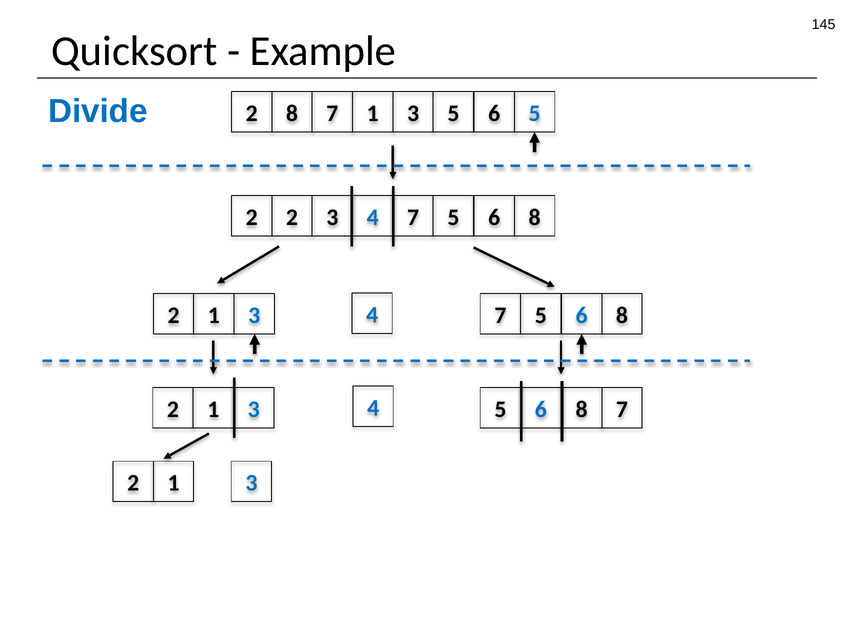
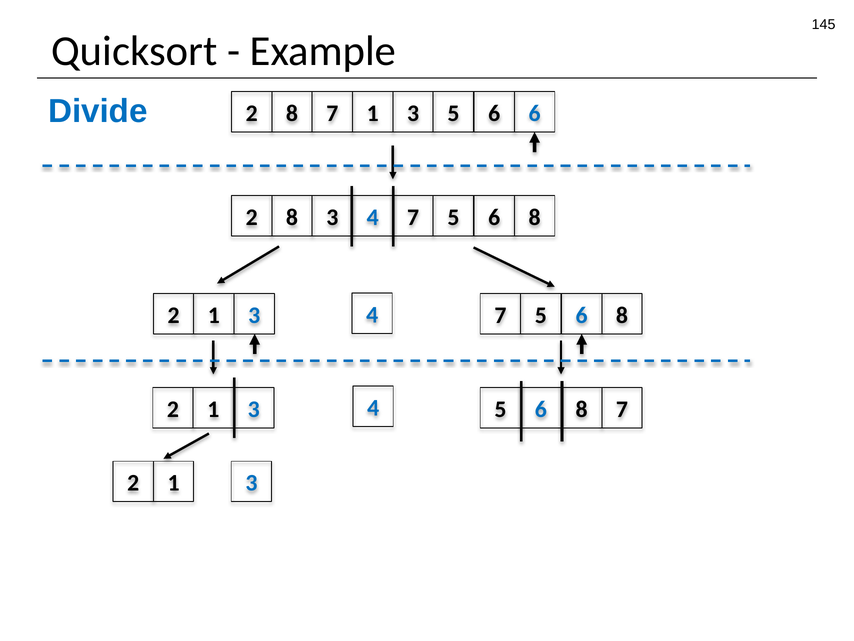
6 5: 5 -> 6
2 at (292, 217): 2 -> 8
